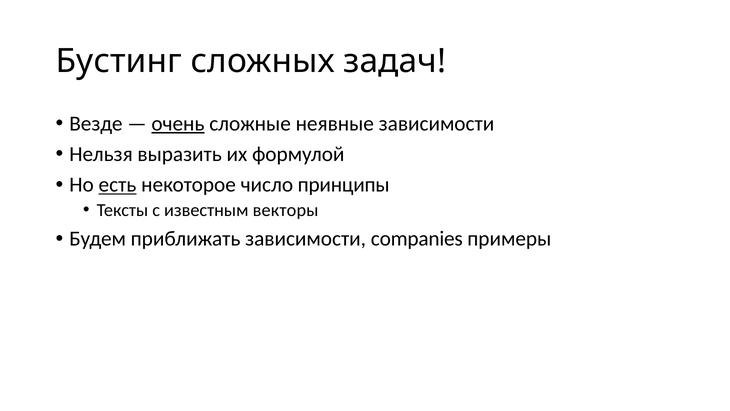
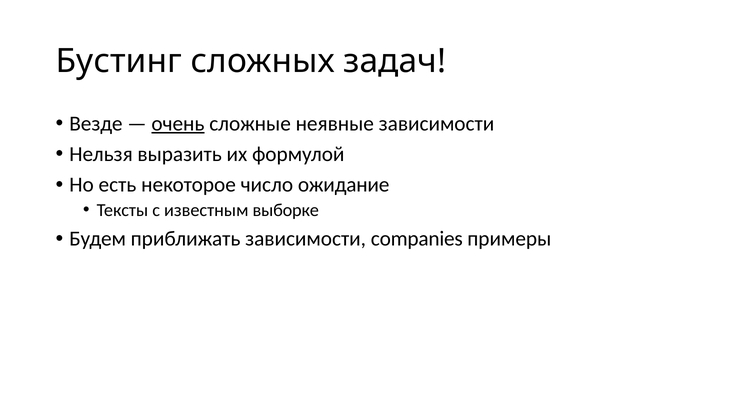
есть underline: present -> none
принципы: принципы -> ожидание
векторы: векторы -> выборке
